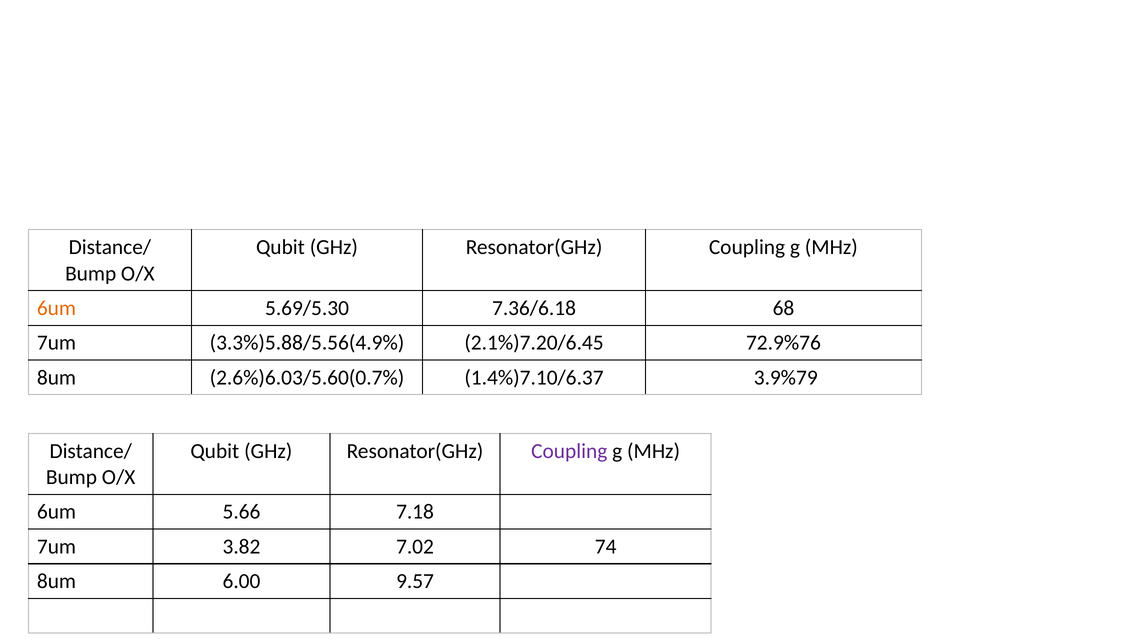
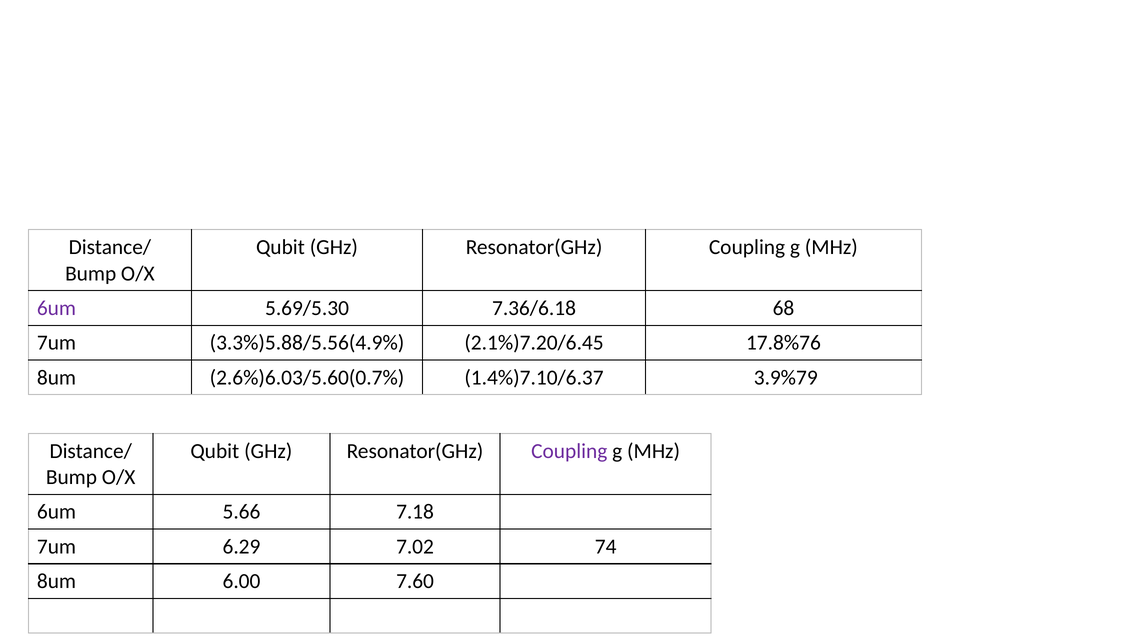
6um at (56, 308) colour: orange -> purple
72.9%76: 72.9%76 -> 17.8%76
3.82: 3.82 -> 6.29
9.57: 9.57 -> 7.60
